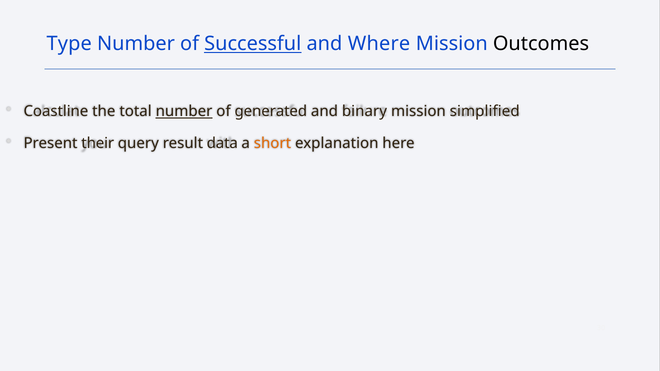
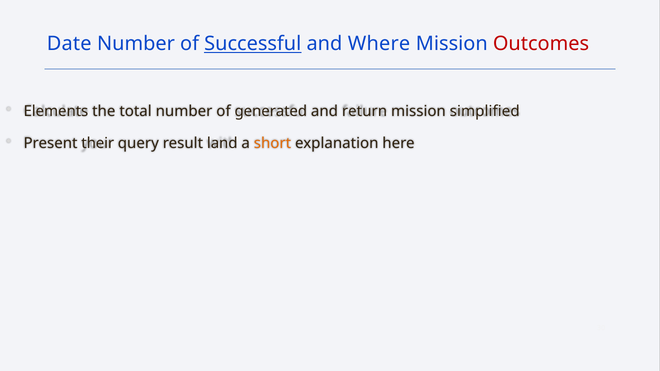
Type: Type -> Date
Outcomes colour: black -> red
Coastline: Coastline -> Elements
number at (184, 111) underline: present -> none
binary: binary -> return
data: data -> land
